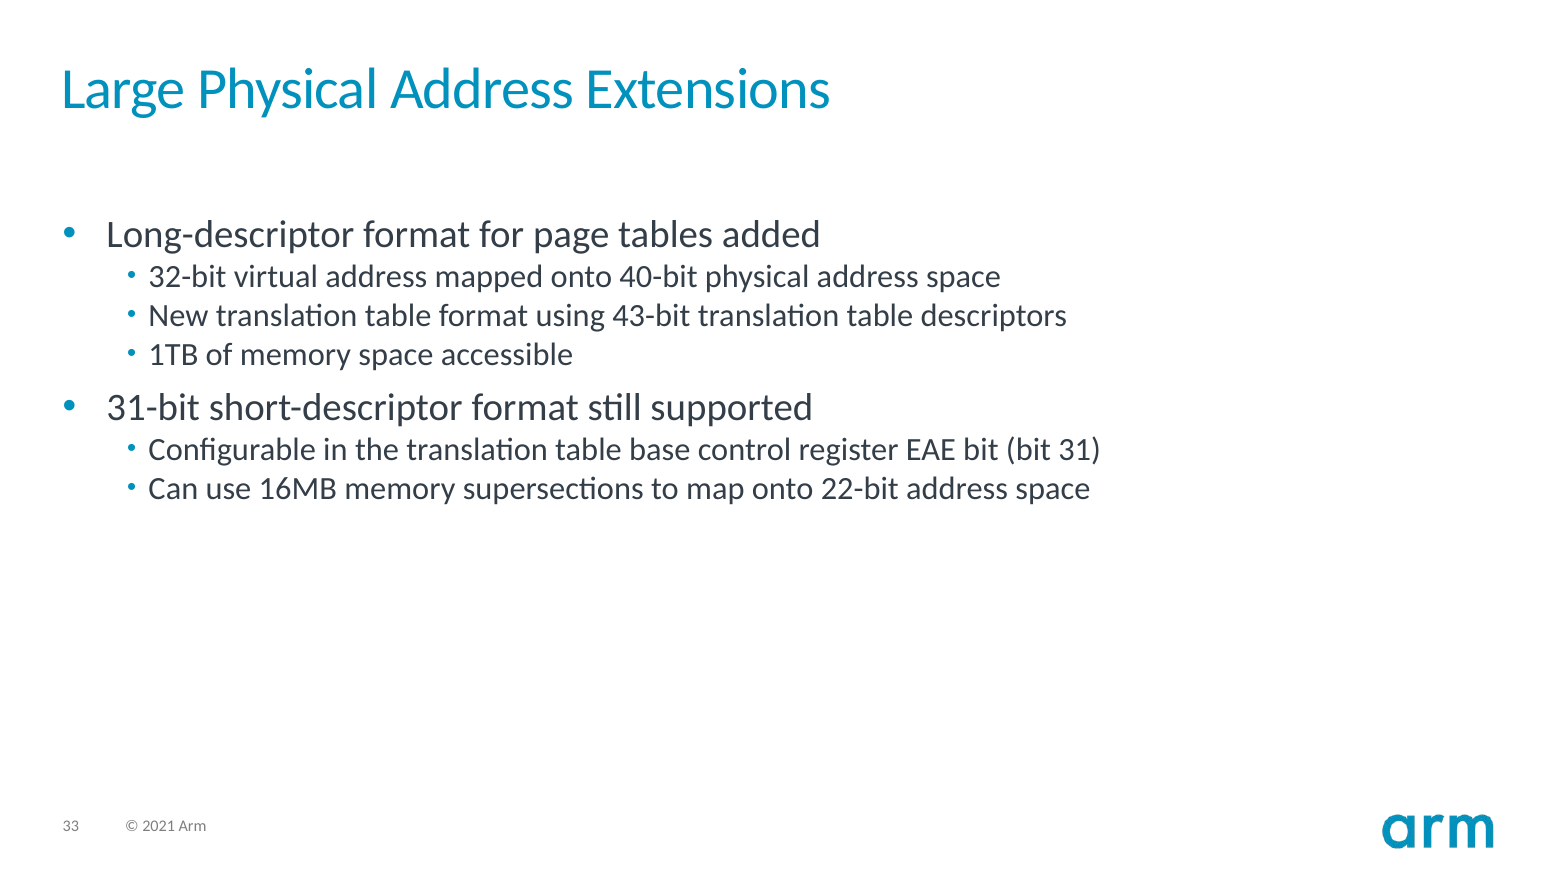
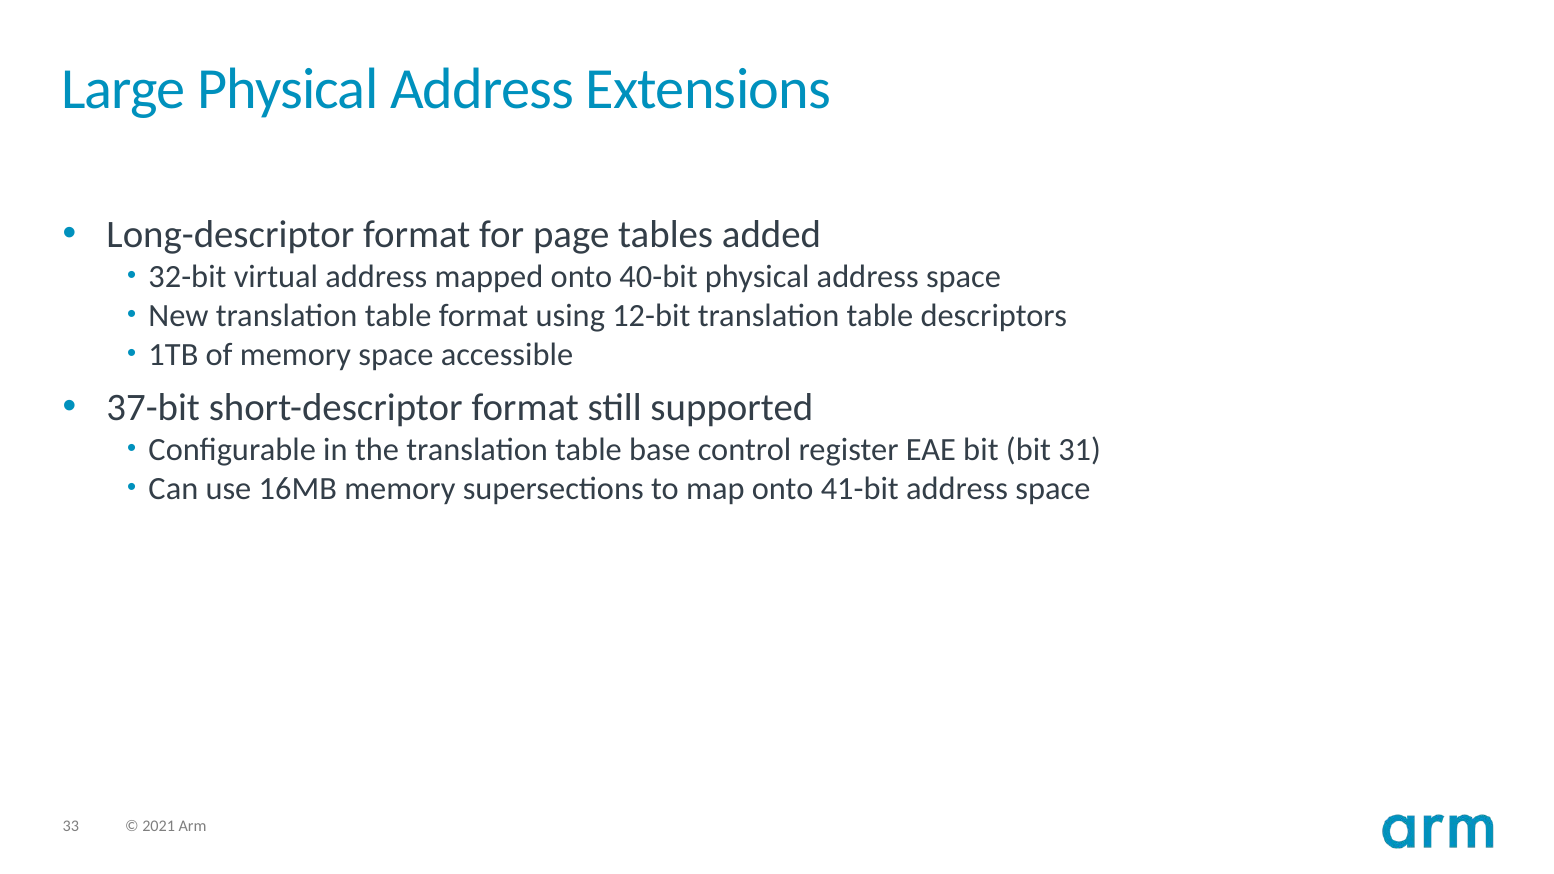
43-bit: 43-bit -> 12-bit
31-bit: 31-bit -> 37-bit
22-bit: 22-bit -> 41-bit
